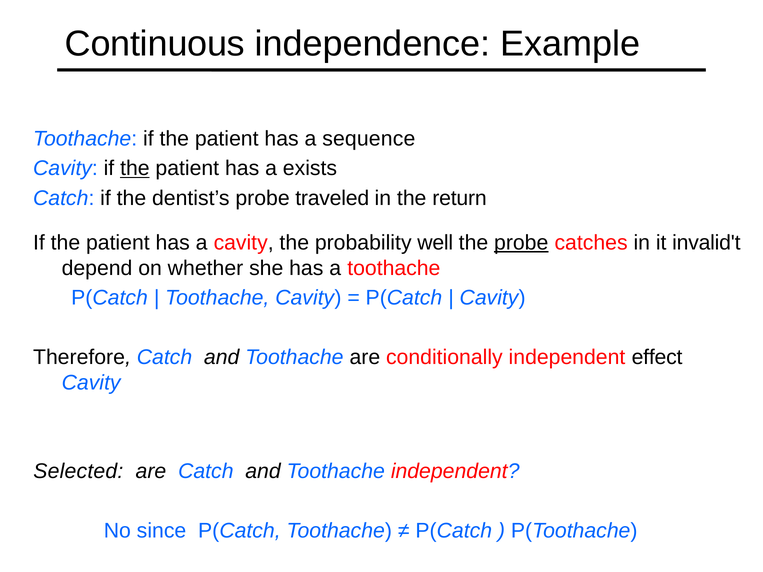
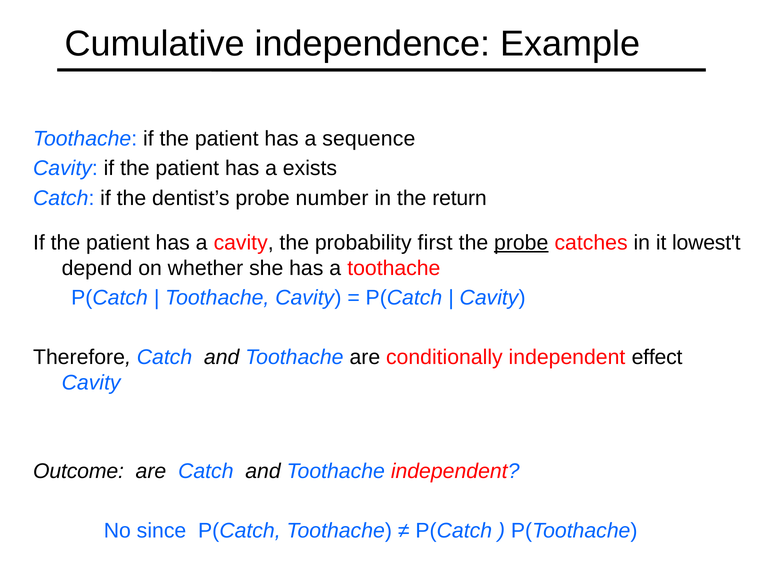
Continuous: Continuous -> Cumulative
the at (135, 169) underline: present -> none
traveled: traveled -> number
well: well -> first
invalid't: invalid't -> lowest't
Selected: Selected -> Outcome
